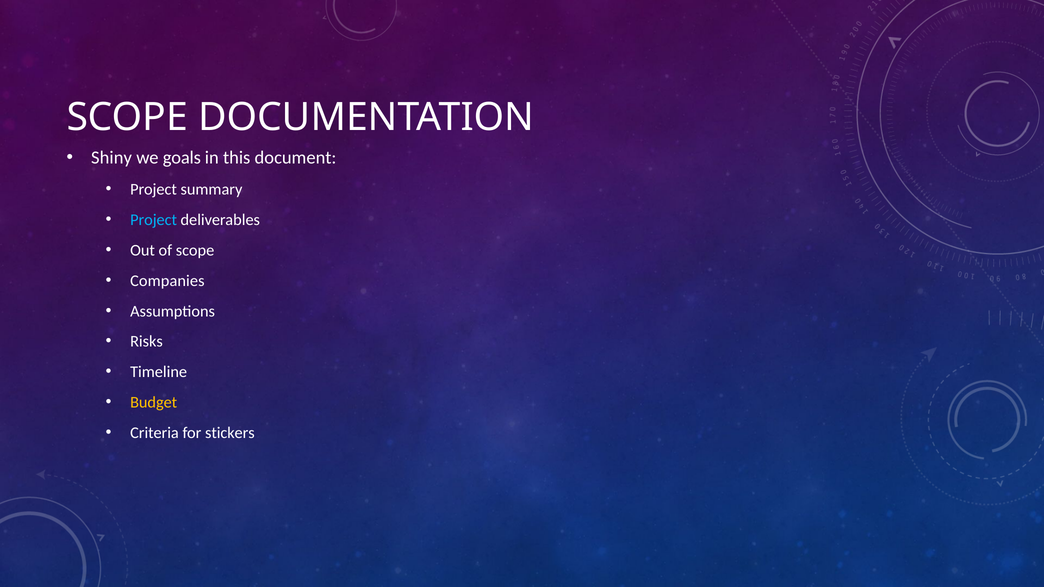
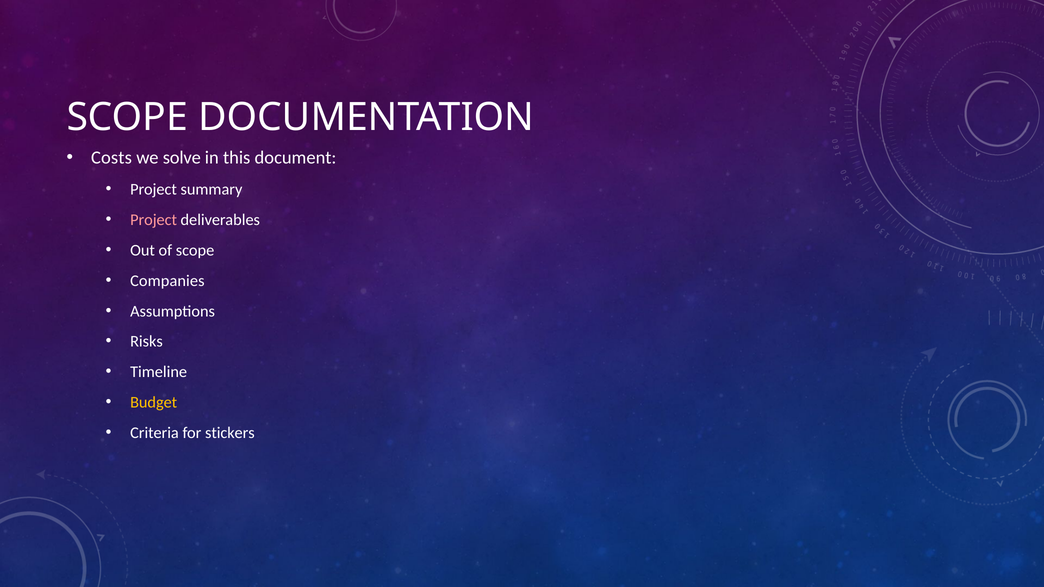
Shiny: Shiny -> Costs
goals: goals -> solve
Project at (154, 220) colour: light blue -> pink
